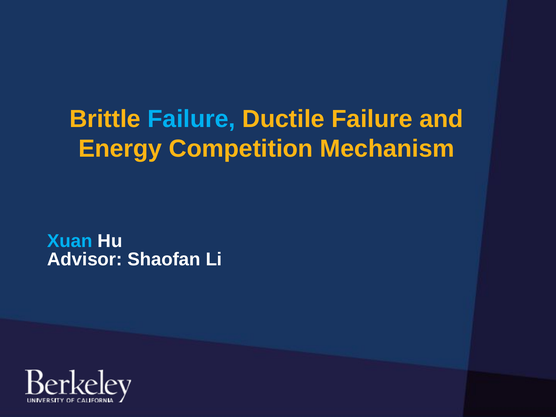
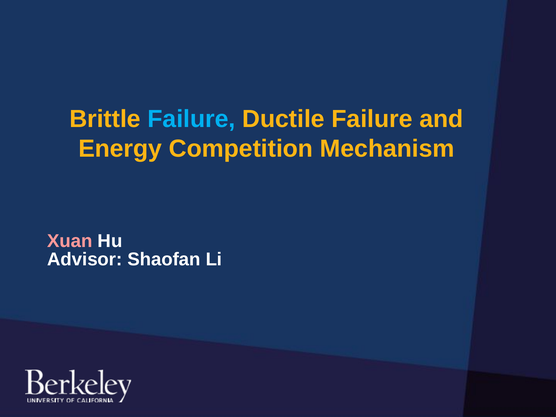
Xuan colour: light blue -> pink
